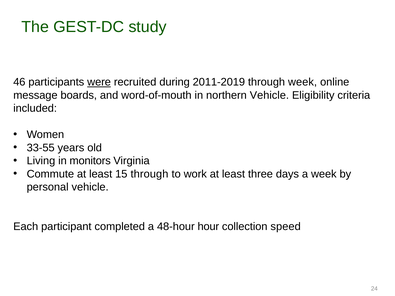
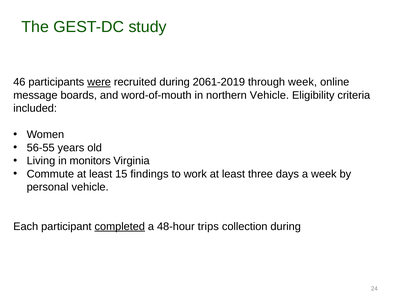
2011-2019: 2011-2019 -> 2061-2019
33-55: 33-55 -> 56-55
15 through: through -> findings
completed underline: none -> present
hour: hour -> trips
collection speed: speed -> during
